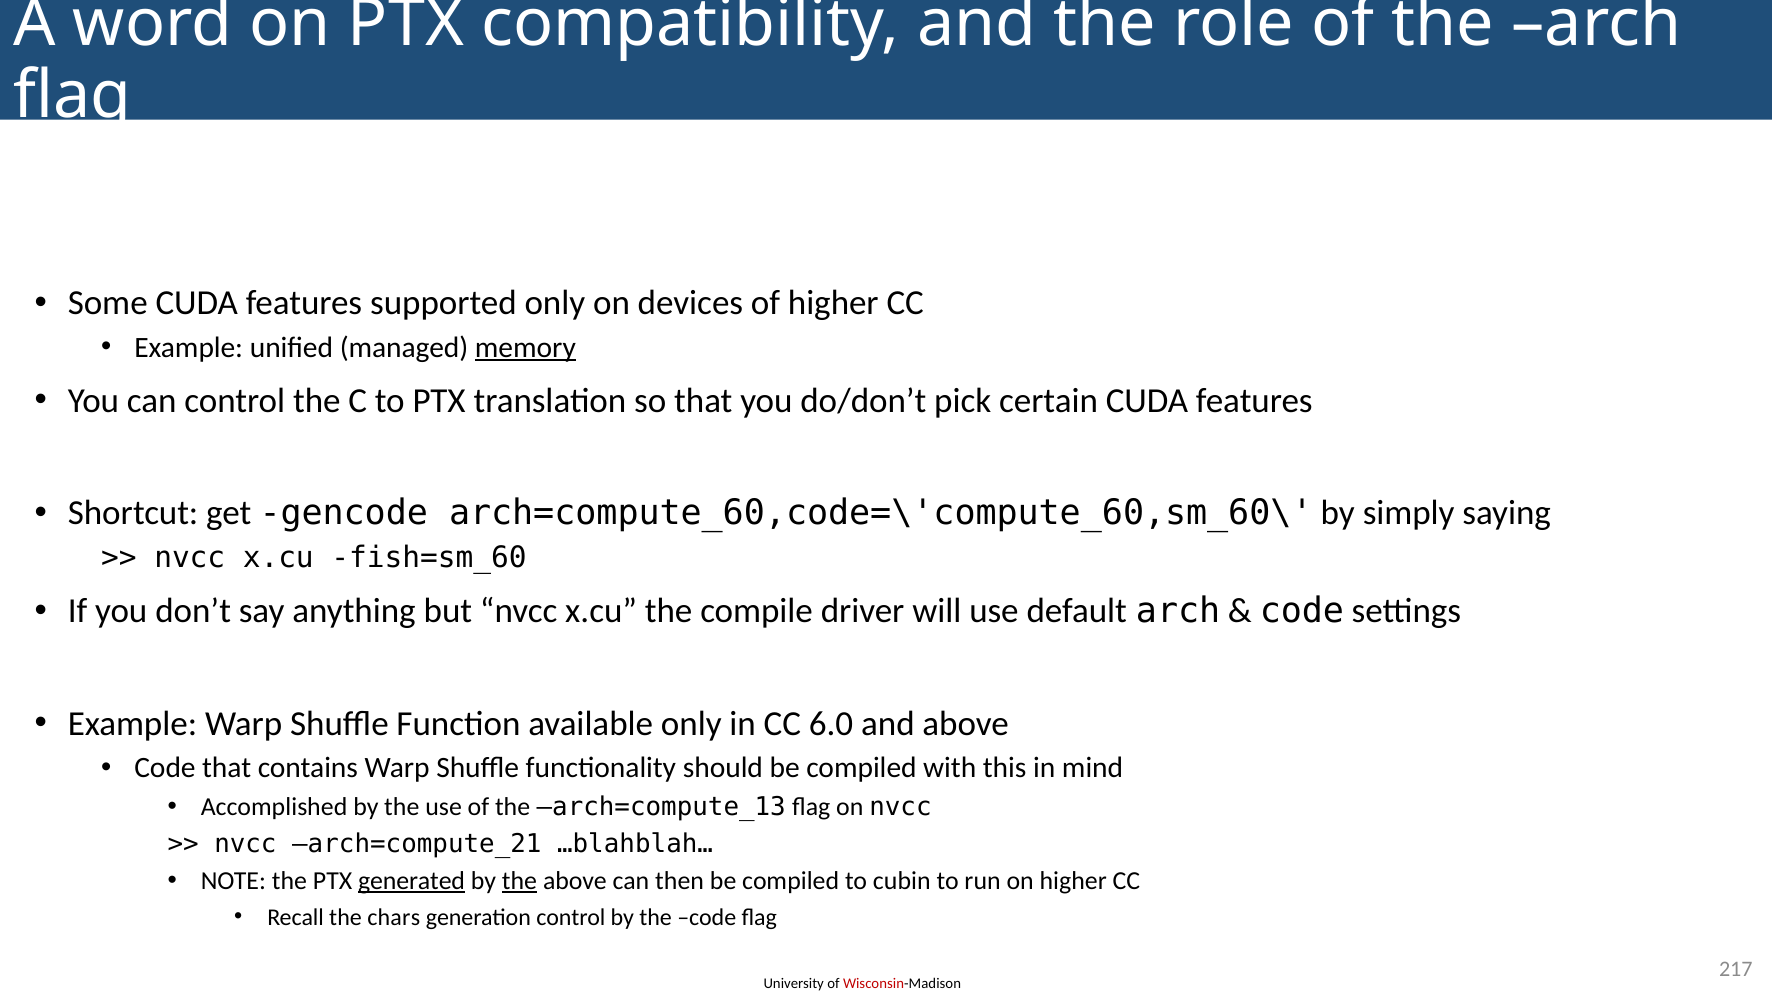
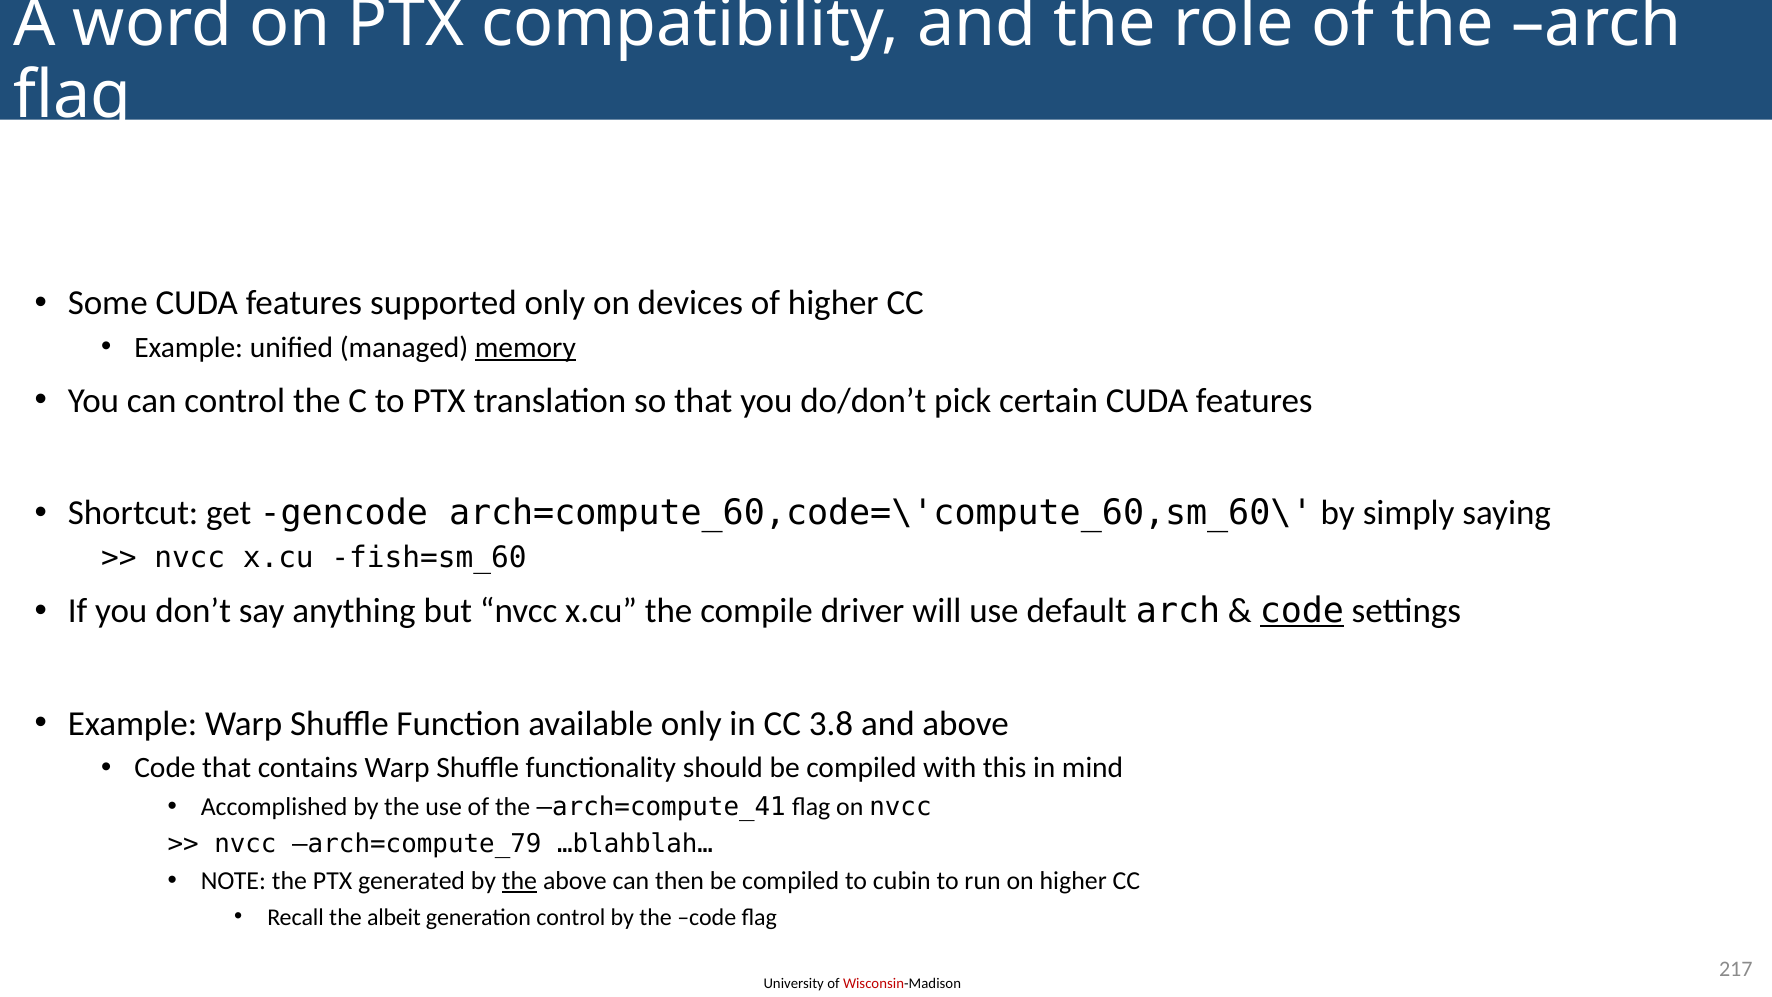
code at (1302, 611) underline: none -> present
6.0: 6.0 -> 3.8
arch=compute_13: arch=compute_13 -> arch=compute_41
arch=compute_21: arch=compute_21 -> arch=compute_79
generated underline: present -> none
chars: chars -> albeit
